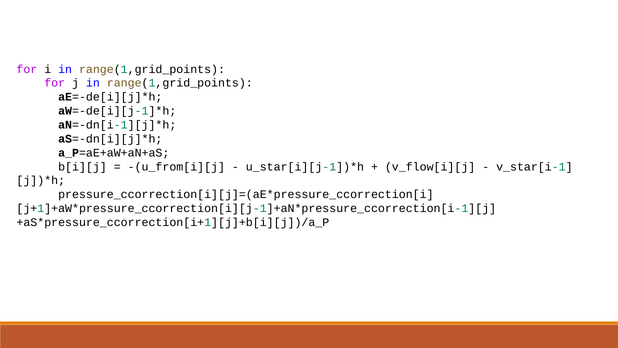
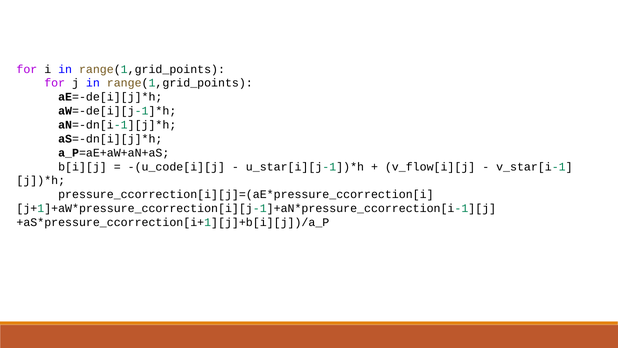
-(u_from[i][j: -(u_from[i][j -> -(u_code[i][j
